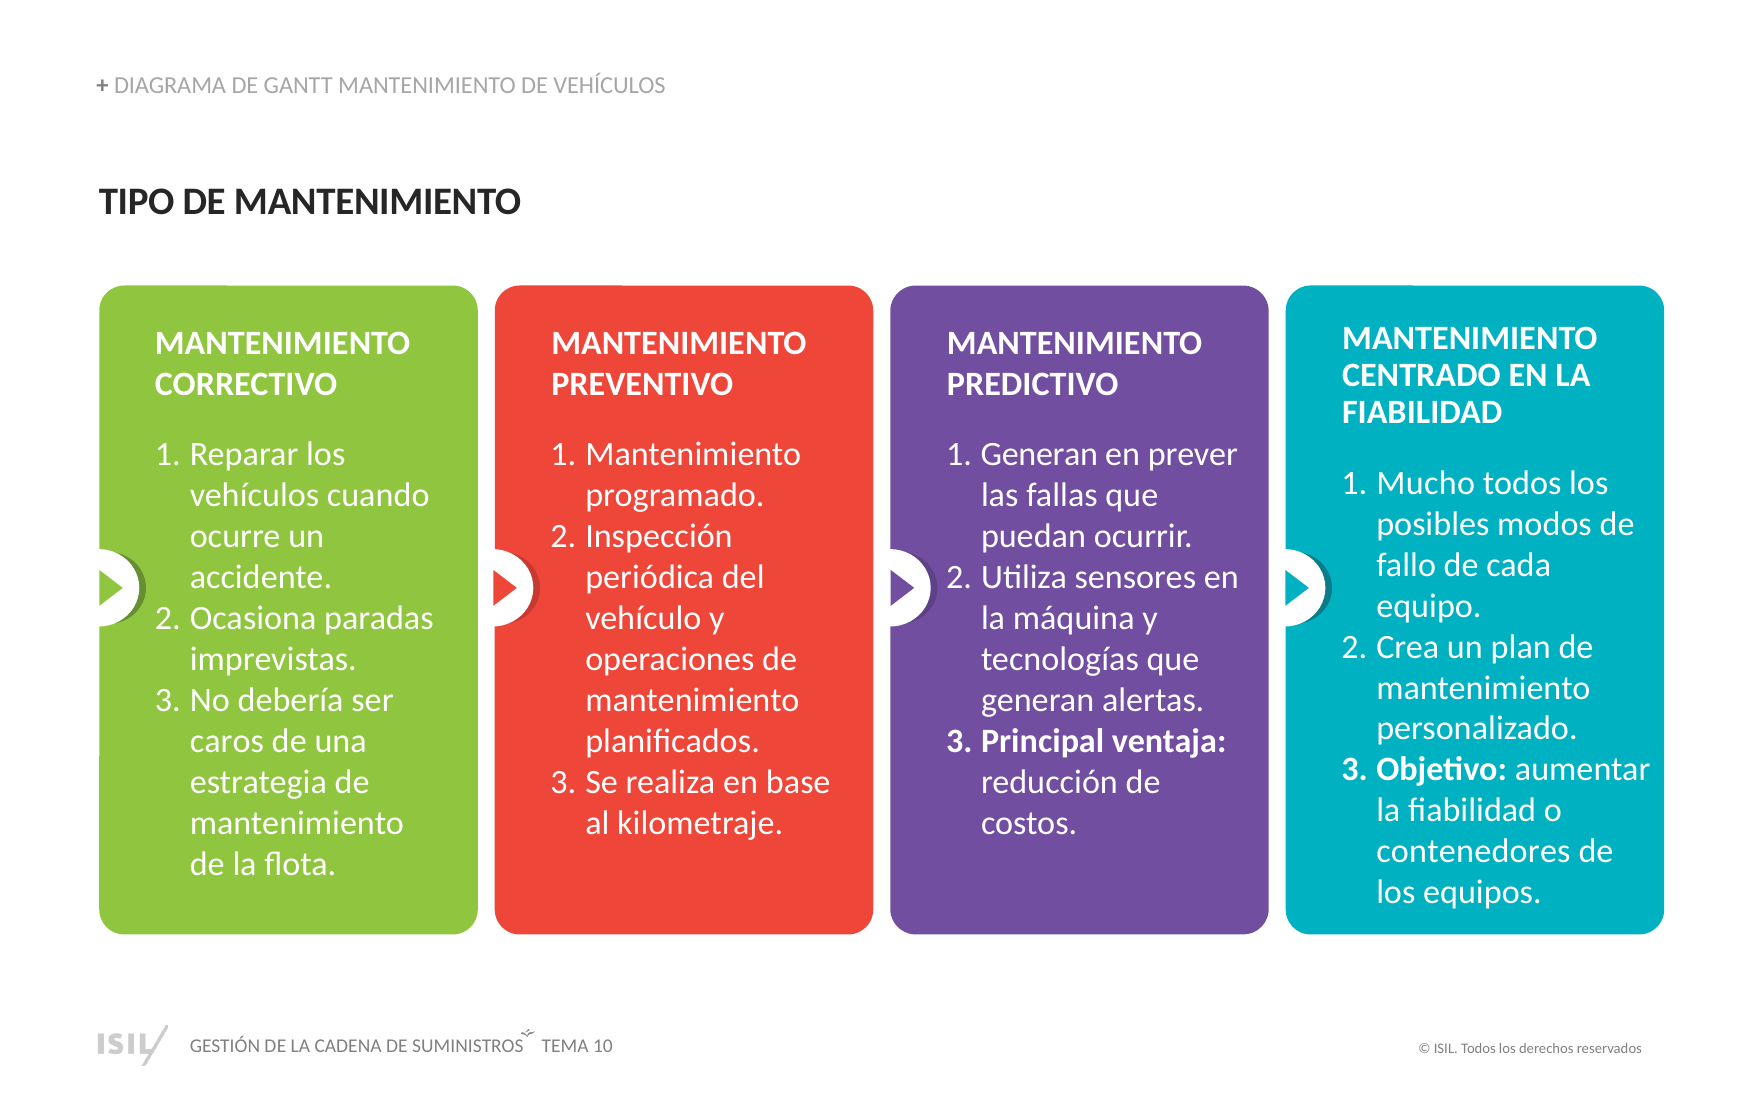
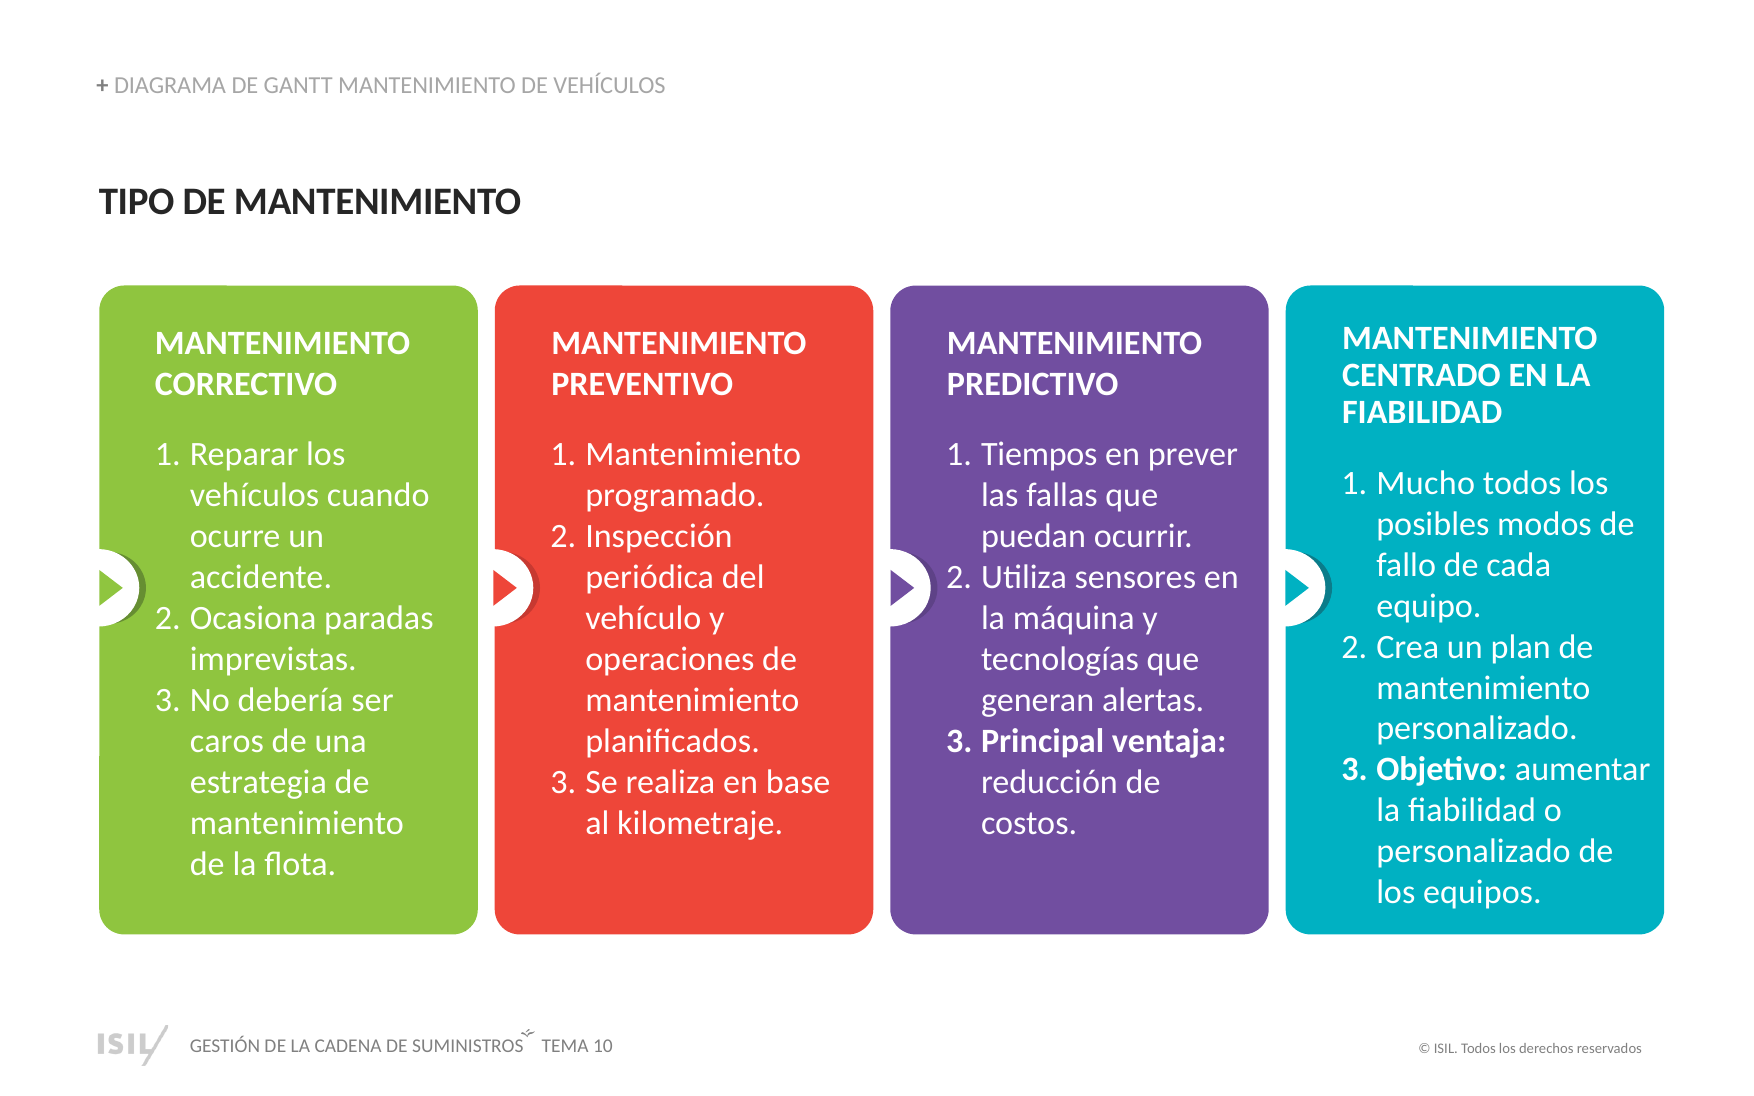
Generan at (1039, 455): Generan -> Tiempos
contenedores at (1473, 852): contenedores -> personalizado
